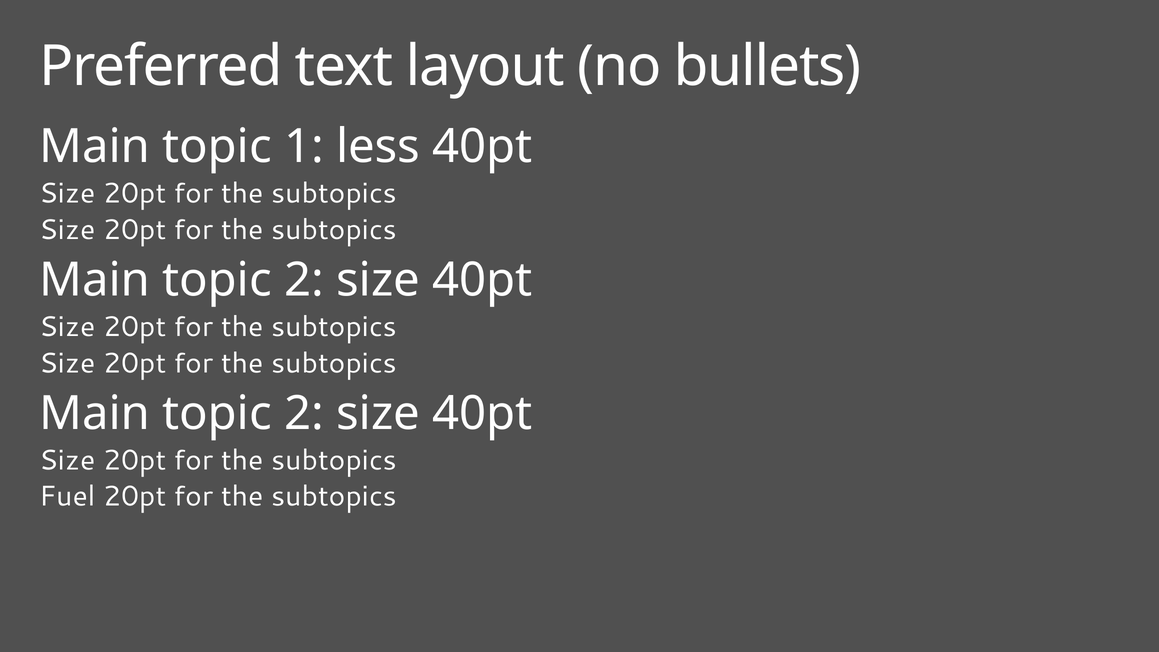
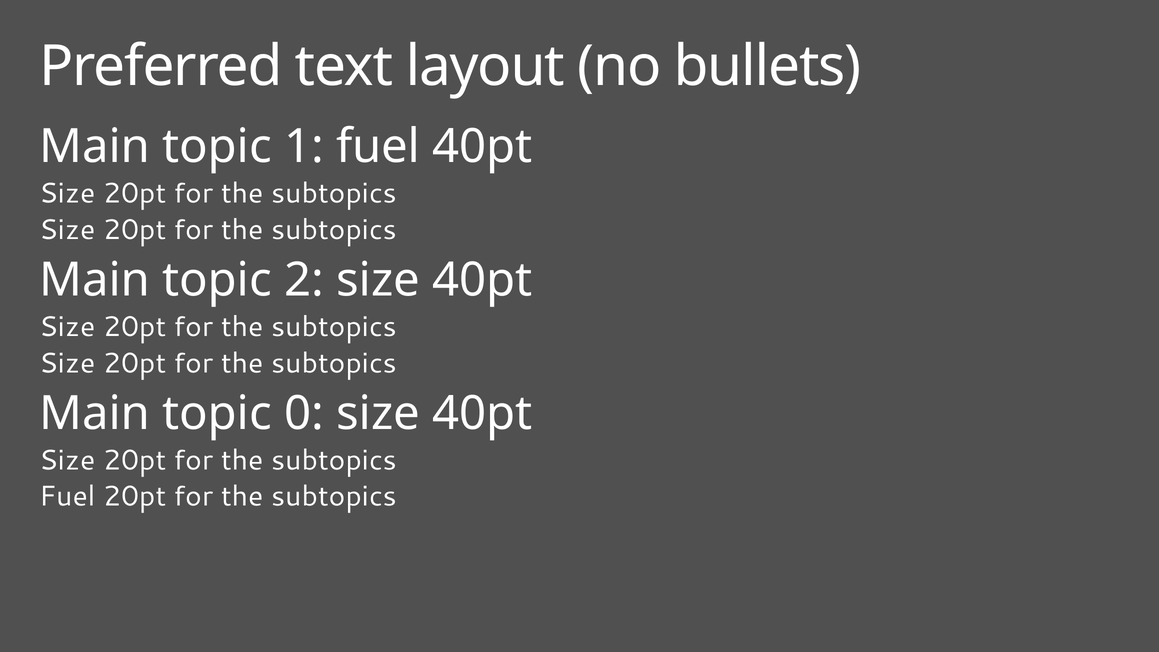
1 less: less -> fuel
2 at (304, 413): 2 -> 0
